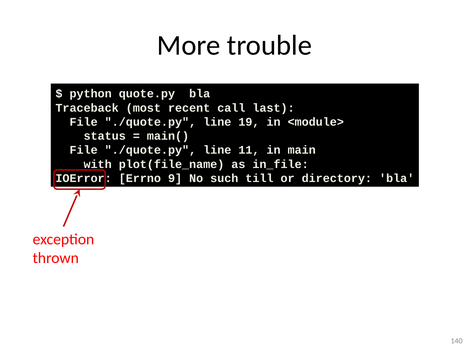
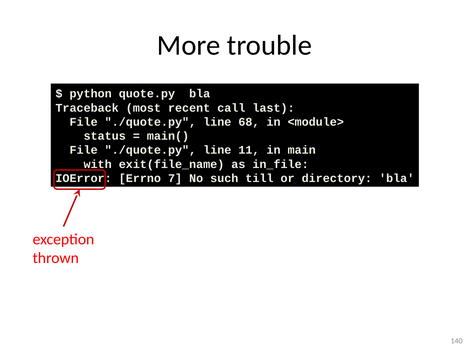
19: 19 -> 68
plot(file_name: plot(file_name -> exit(file_name
9: 9 -> 7
